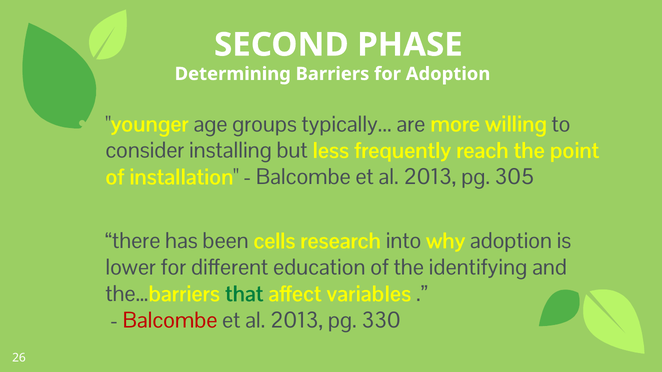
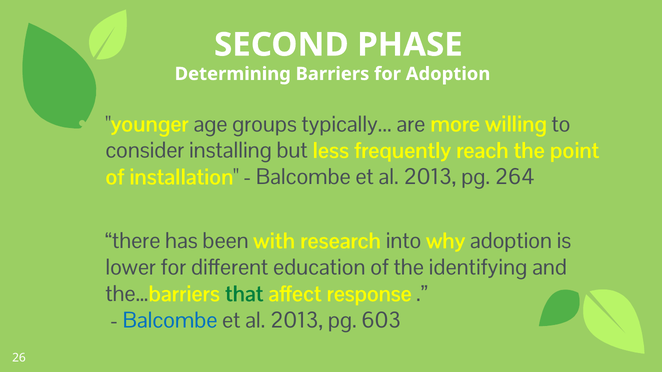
305: 305 -> 264
cells: cells -> with
variables: variables -> response
Balcombe at (170, 321) colour: red -> blue
330: 330 -> 603
